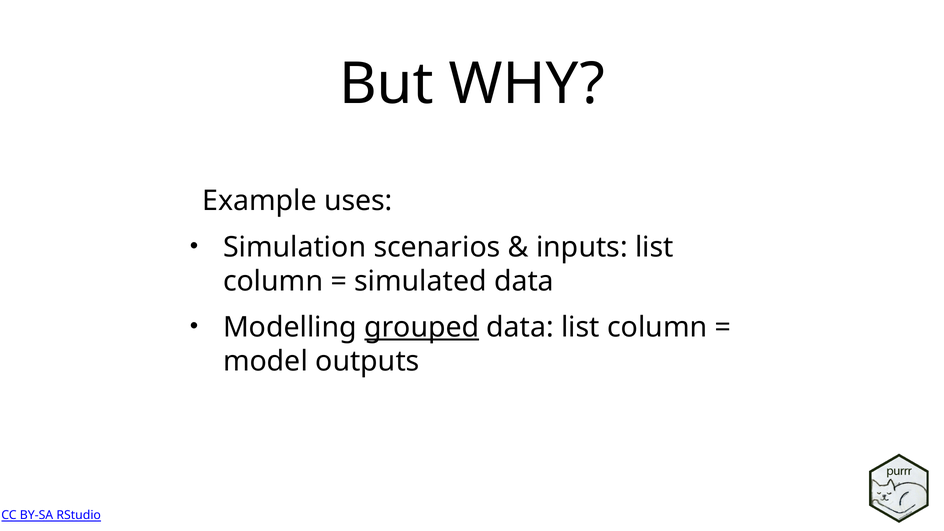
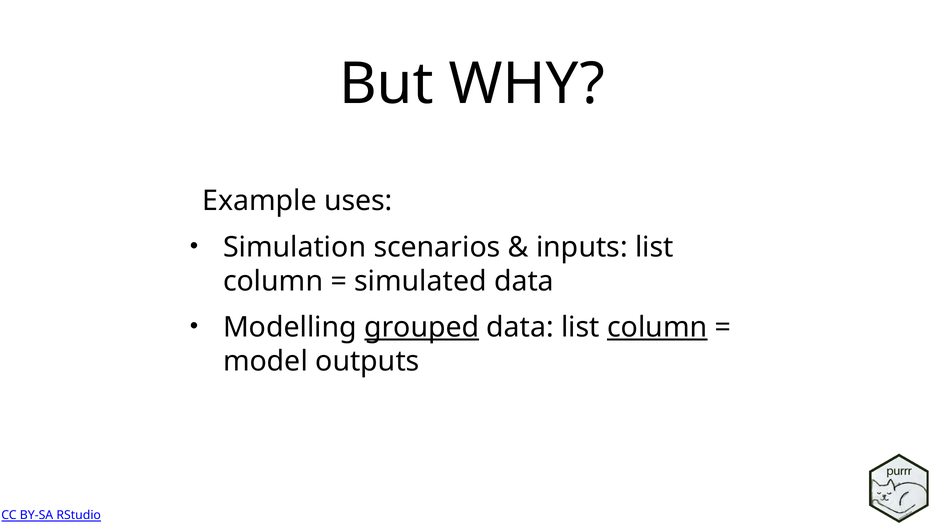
column at (657, 327) underline: none -> present
